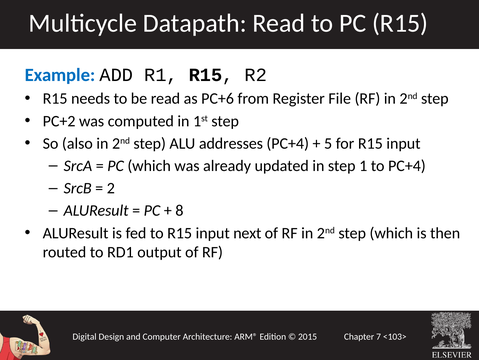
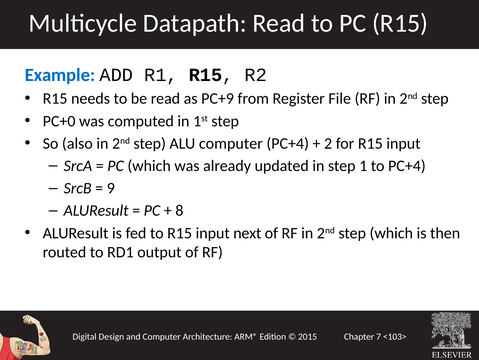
PC+6: PC+6 -> PC+9
PC+2: PC+2 -> PC+0
ALU addresses: addresses -> computer
5: 5 -> 2
2: 2 -> 9
